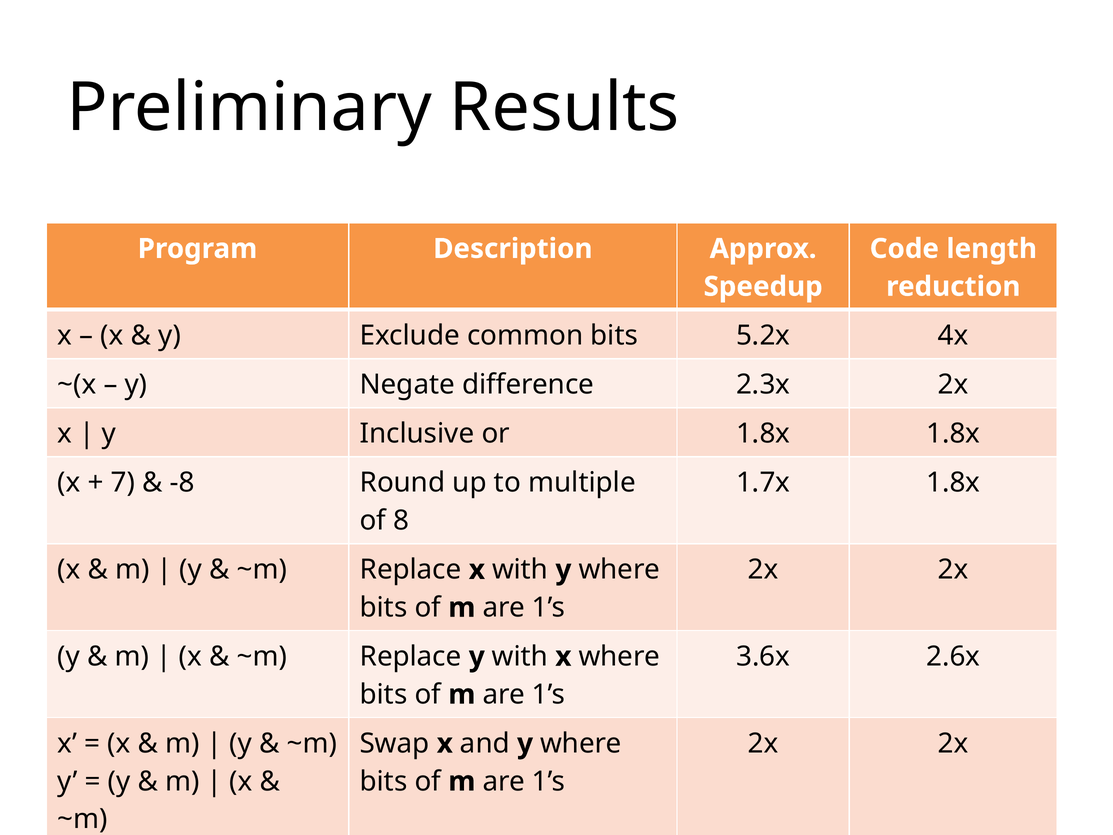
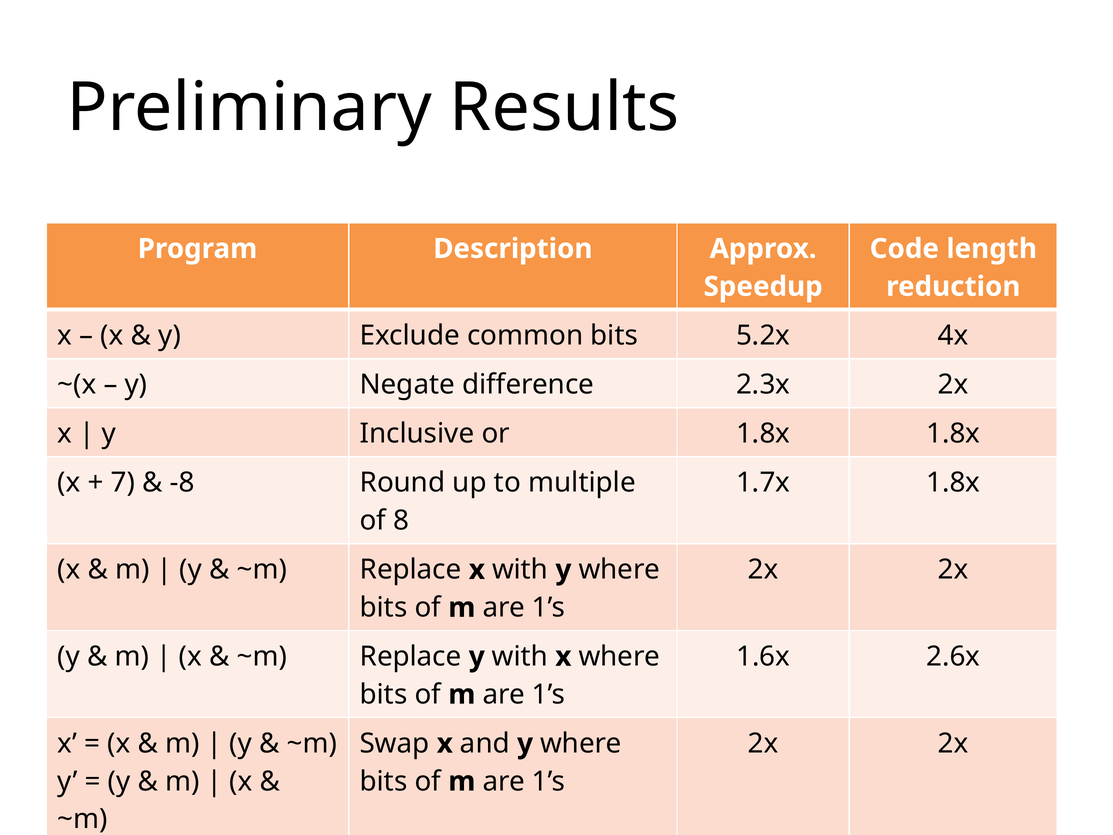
3.6x: 3.6x -> 1.6x
